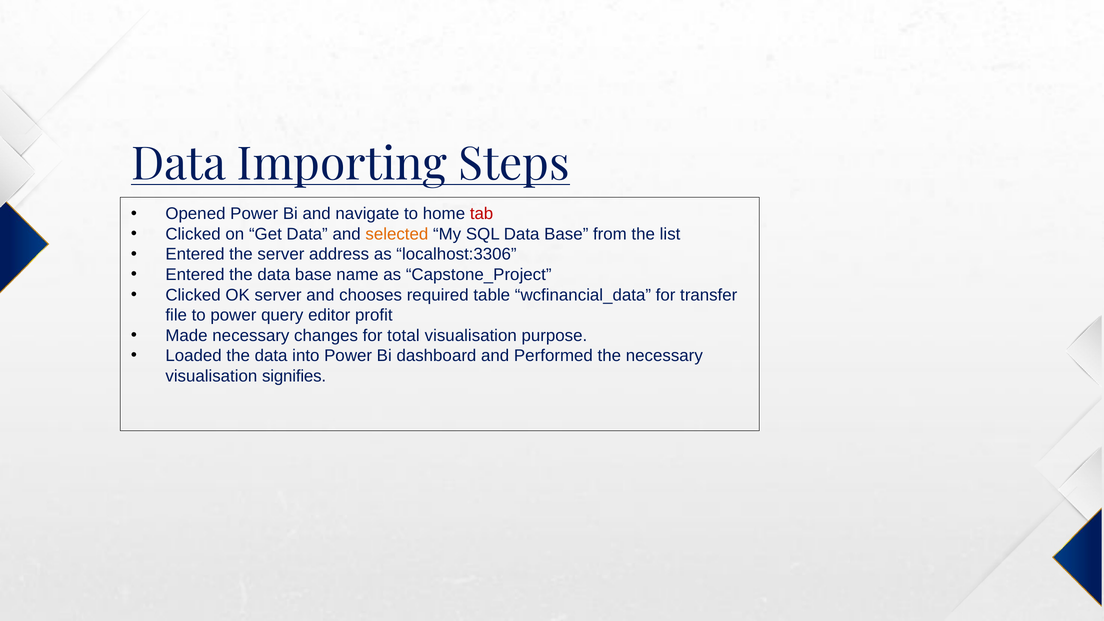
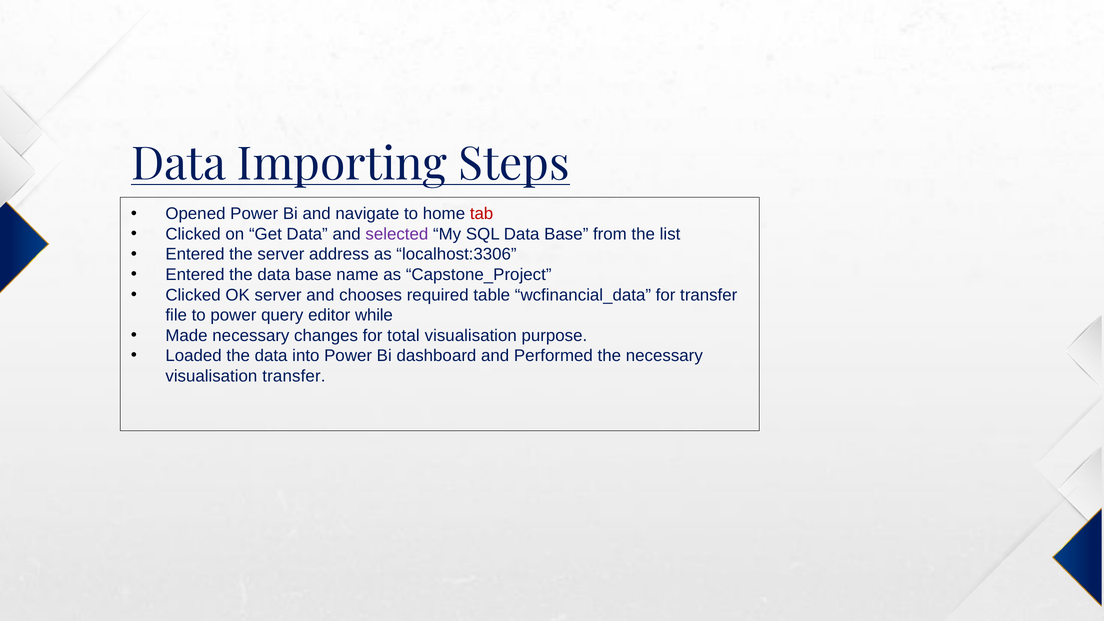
selected colour: orange -> purple
profit: profit -> while
visualisation signifies: signifies -> transfer
